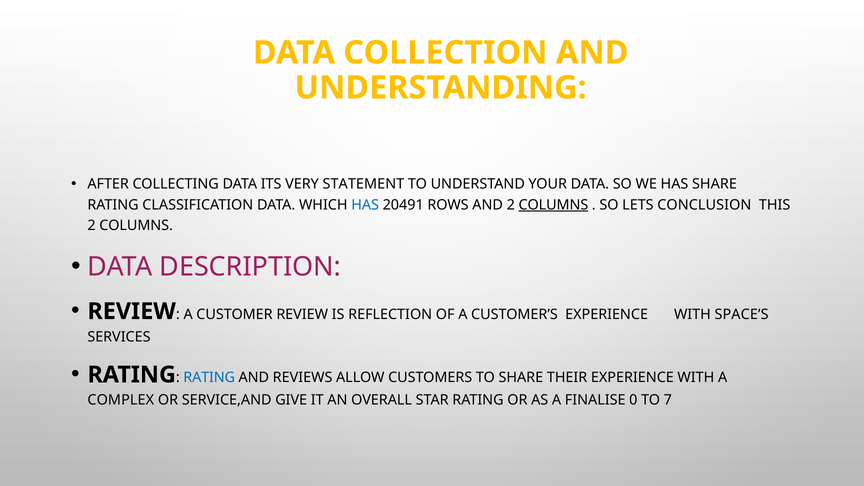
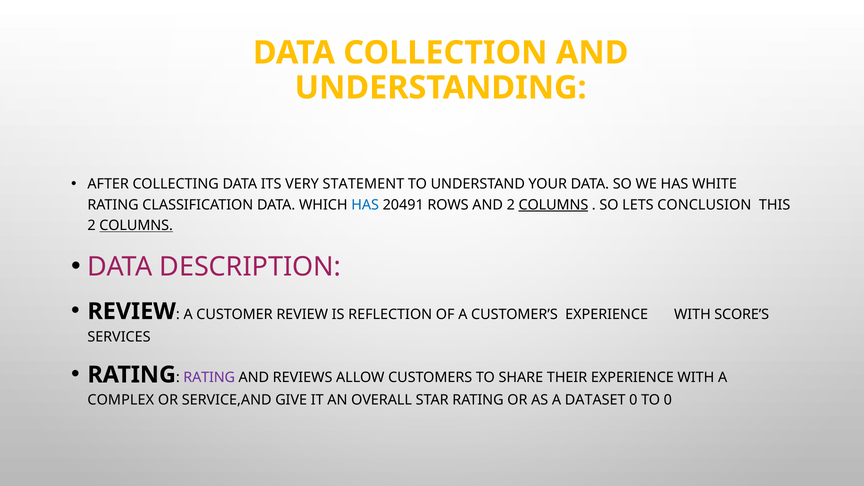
HAS SHARE: SHARE -> WHITE
COLUMNS at (136, 225) underline: none -> present
SPACE’S: SPACE’S -> SCORE’S
RATING at (209, 378) colour: blue -> purple
FINALISE: FINALISE -> DATASET
TO 7: 7 -> 0
